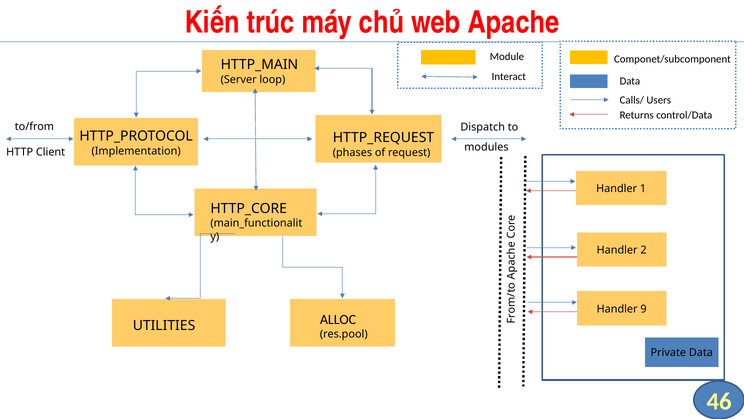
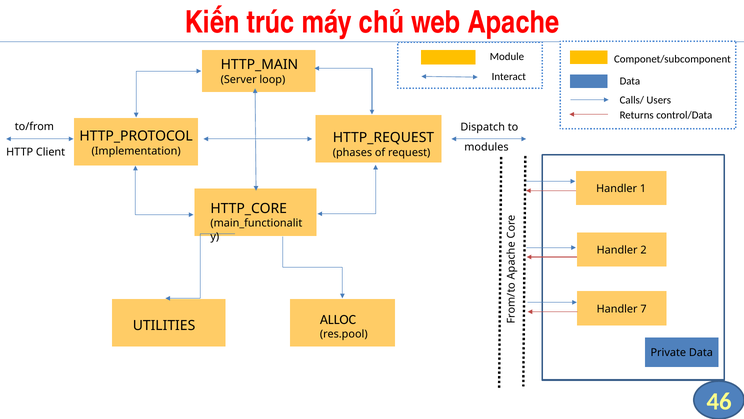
9: 9 -> 7
